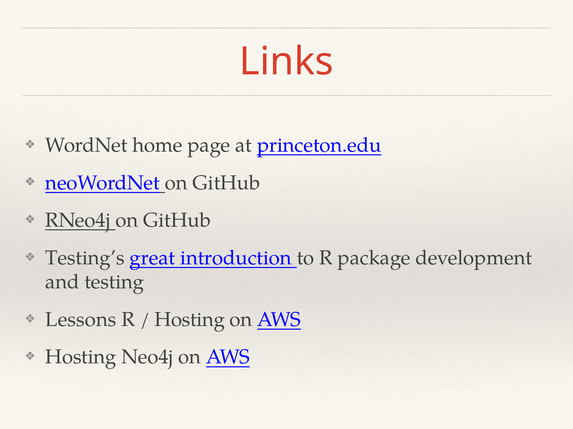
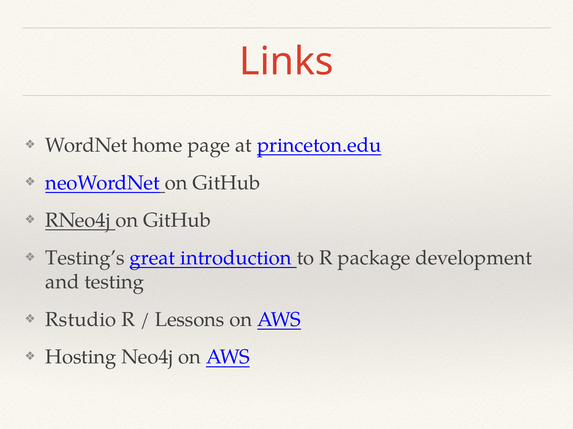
Lessons: Lessons -> Rstudio
Hosting at (190, 320): Hosting -> Lessons
